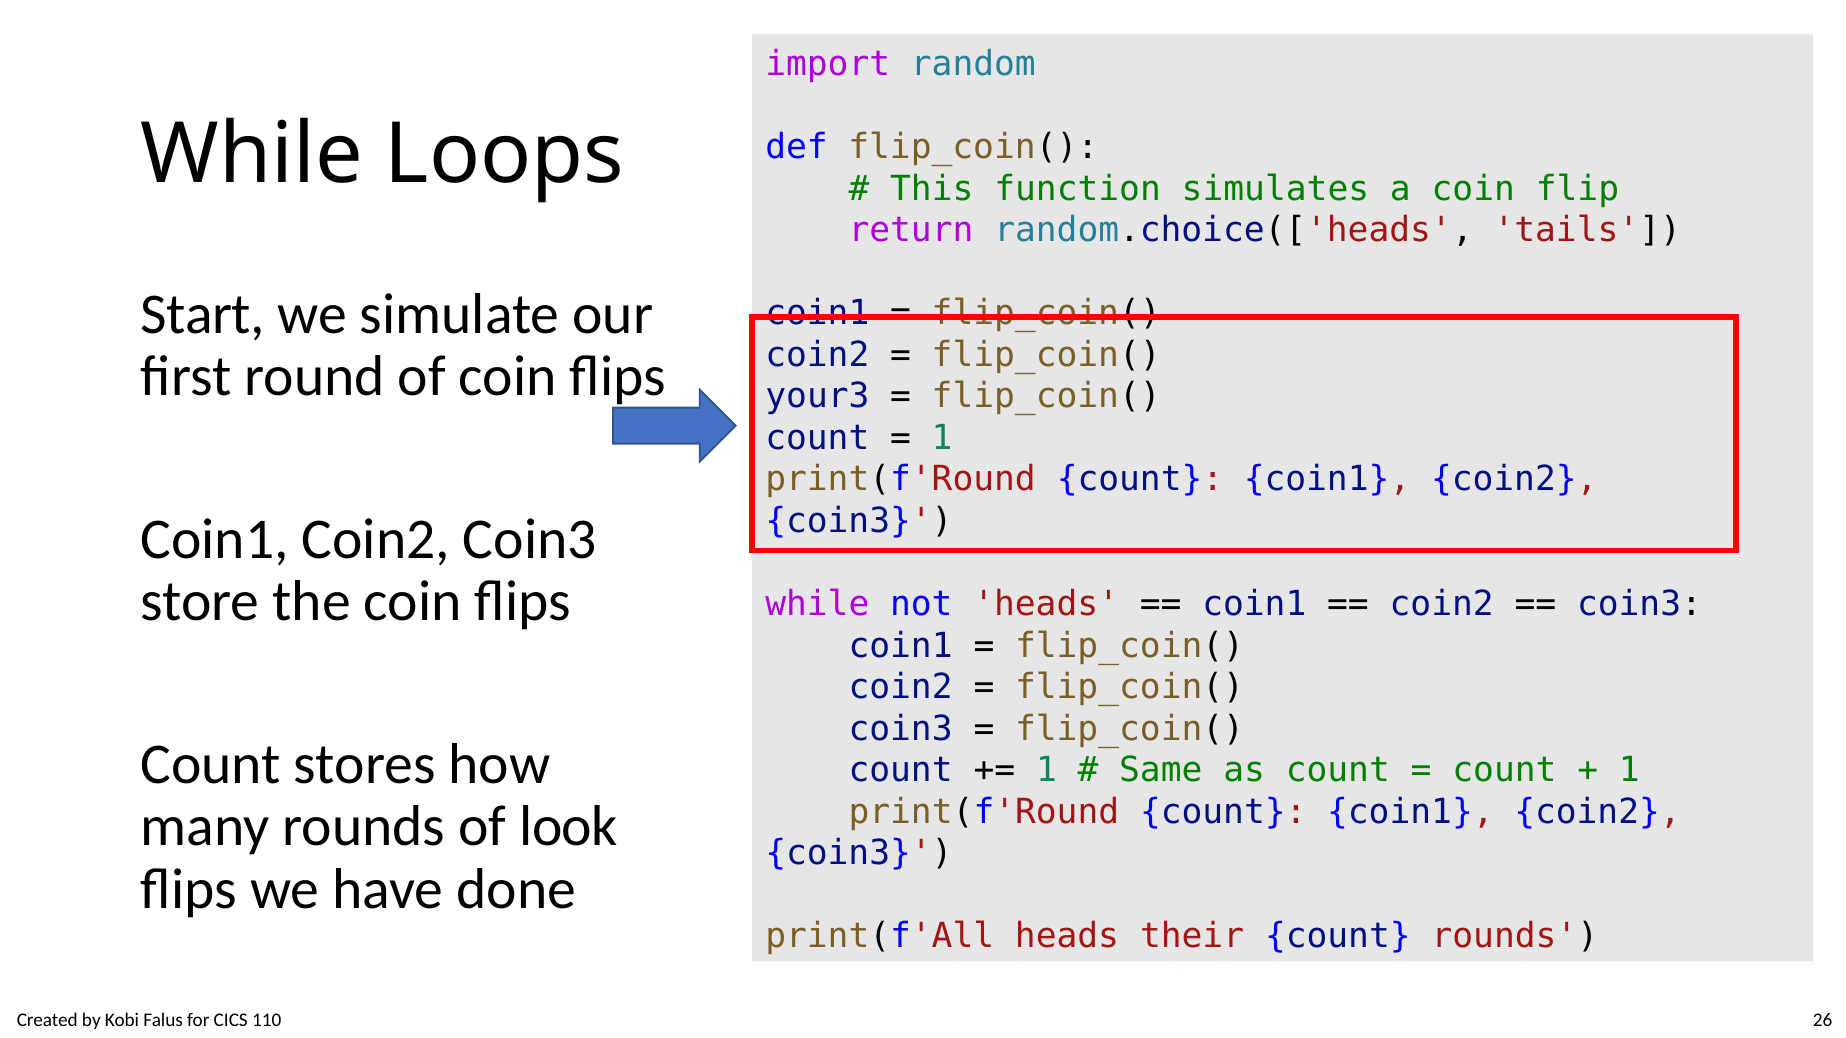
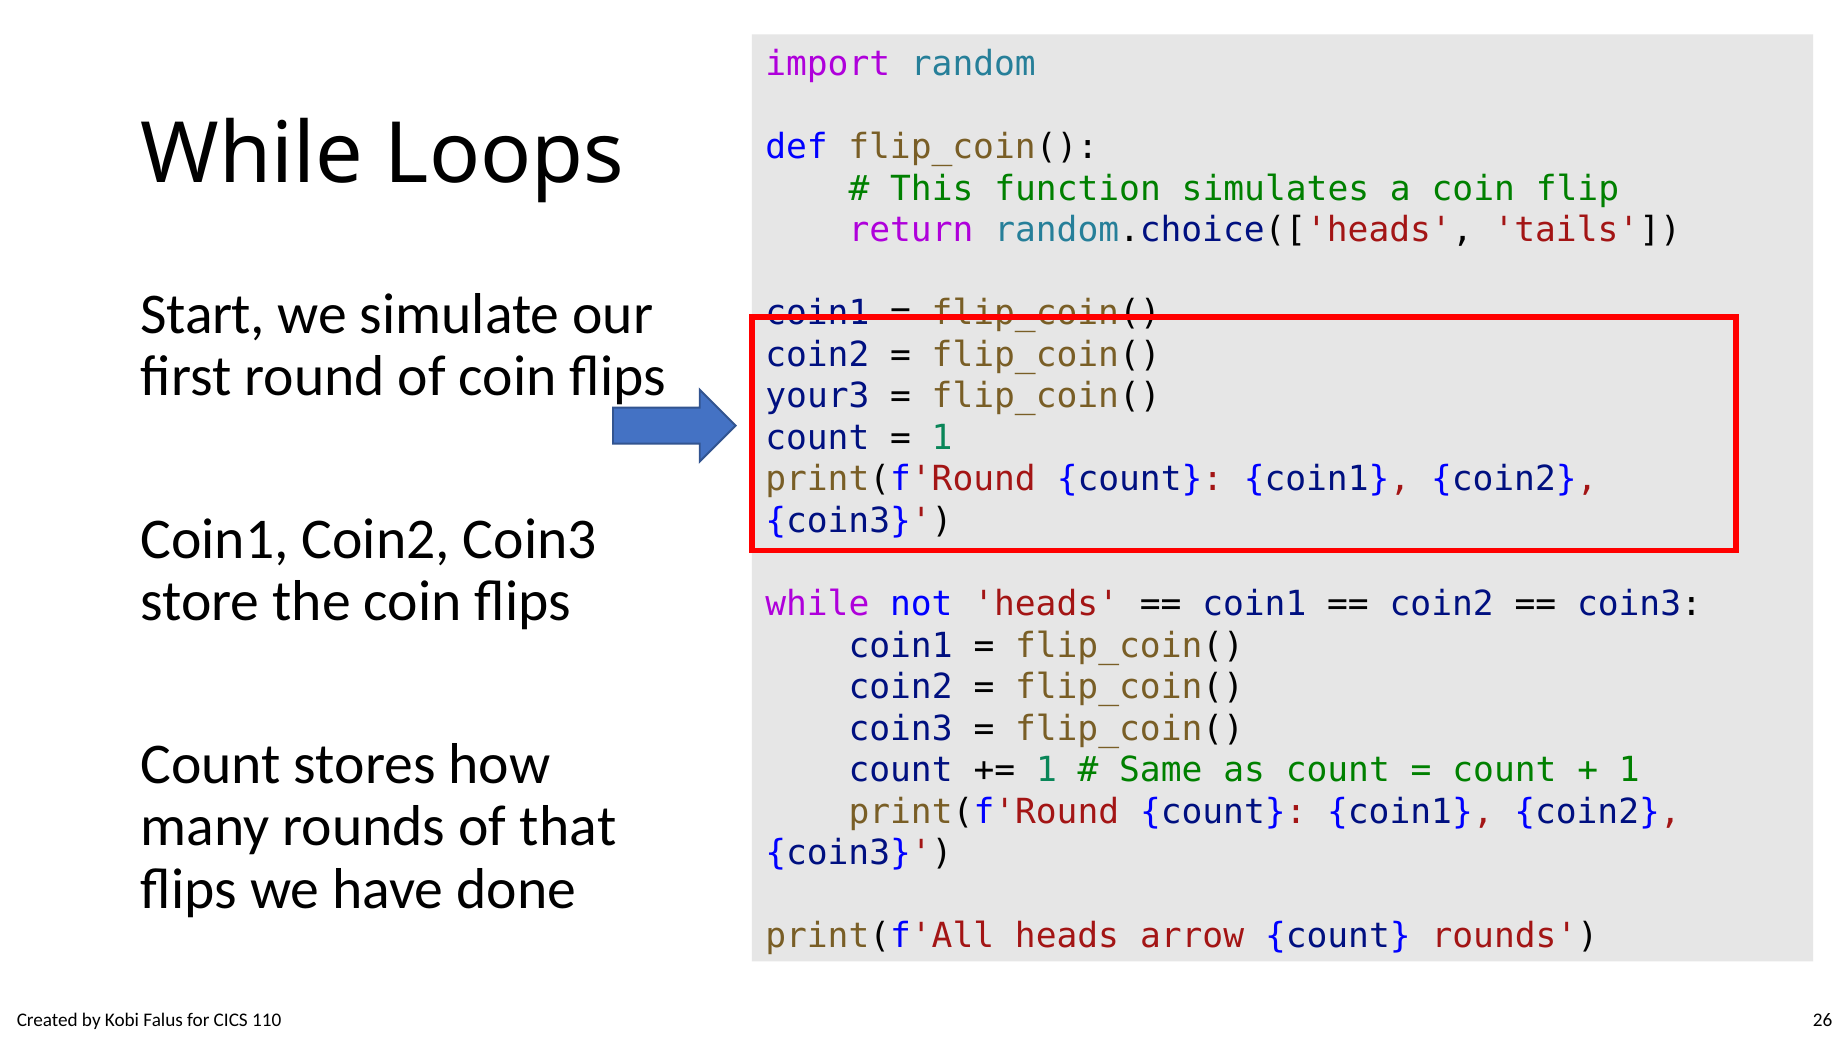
look: look -> that
their: their -> arrow
